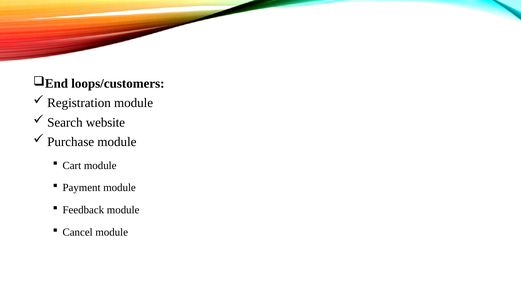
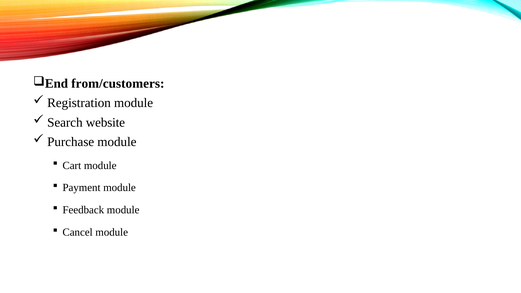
loops/customers: loops/customers -> from/customers
